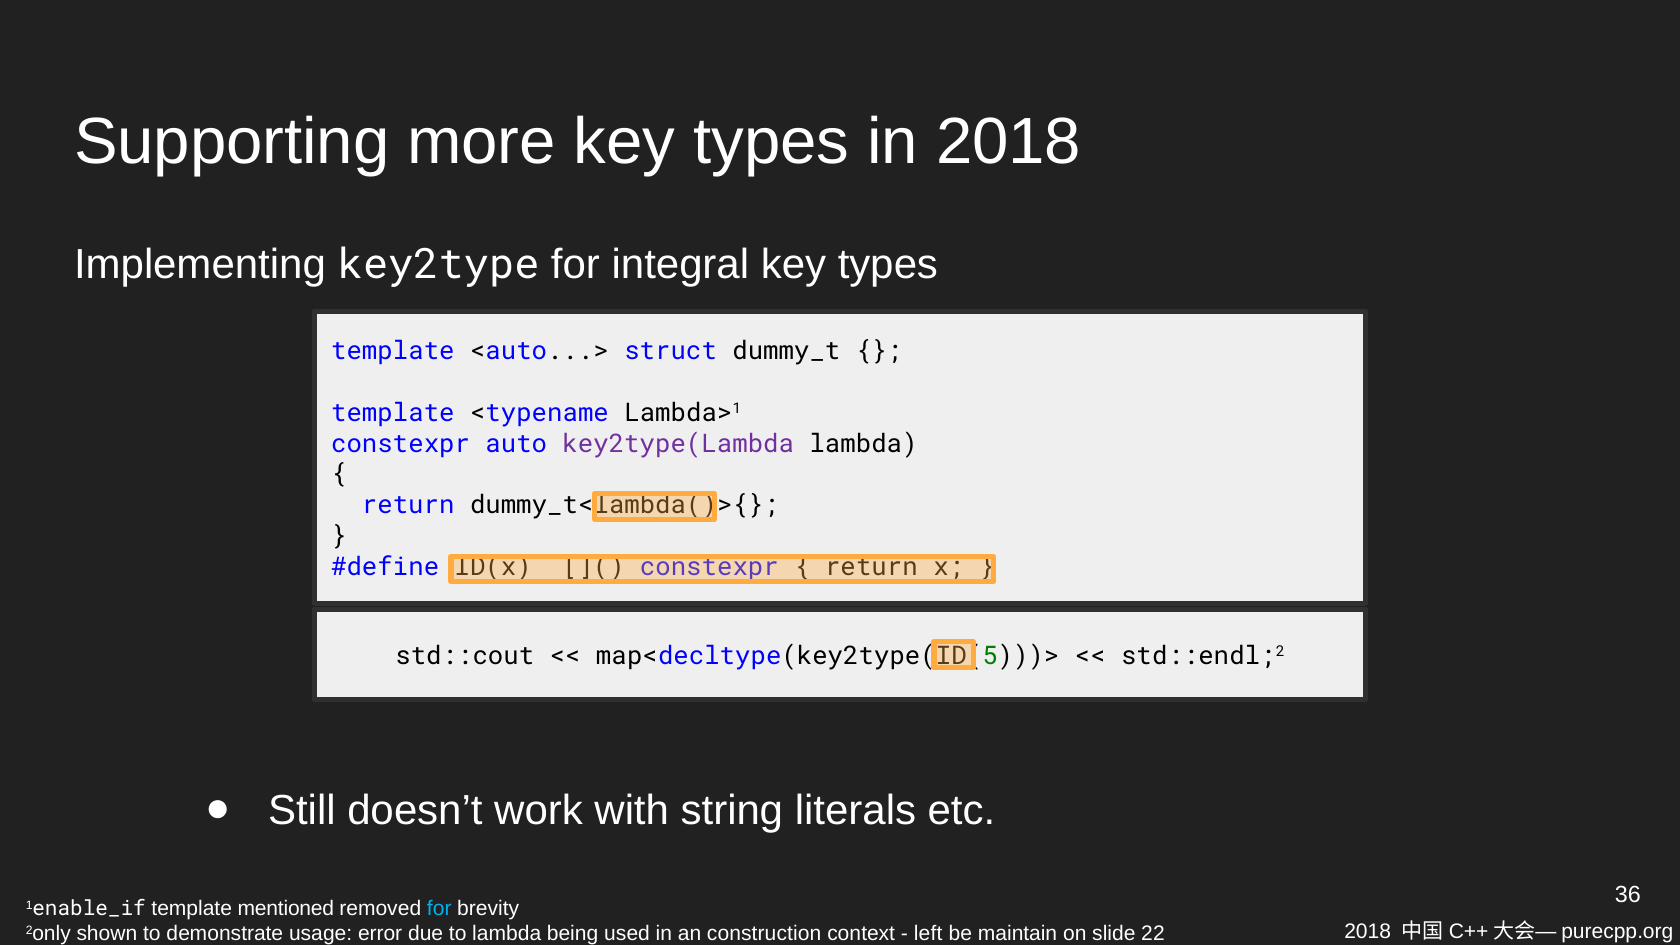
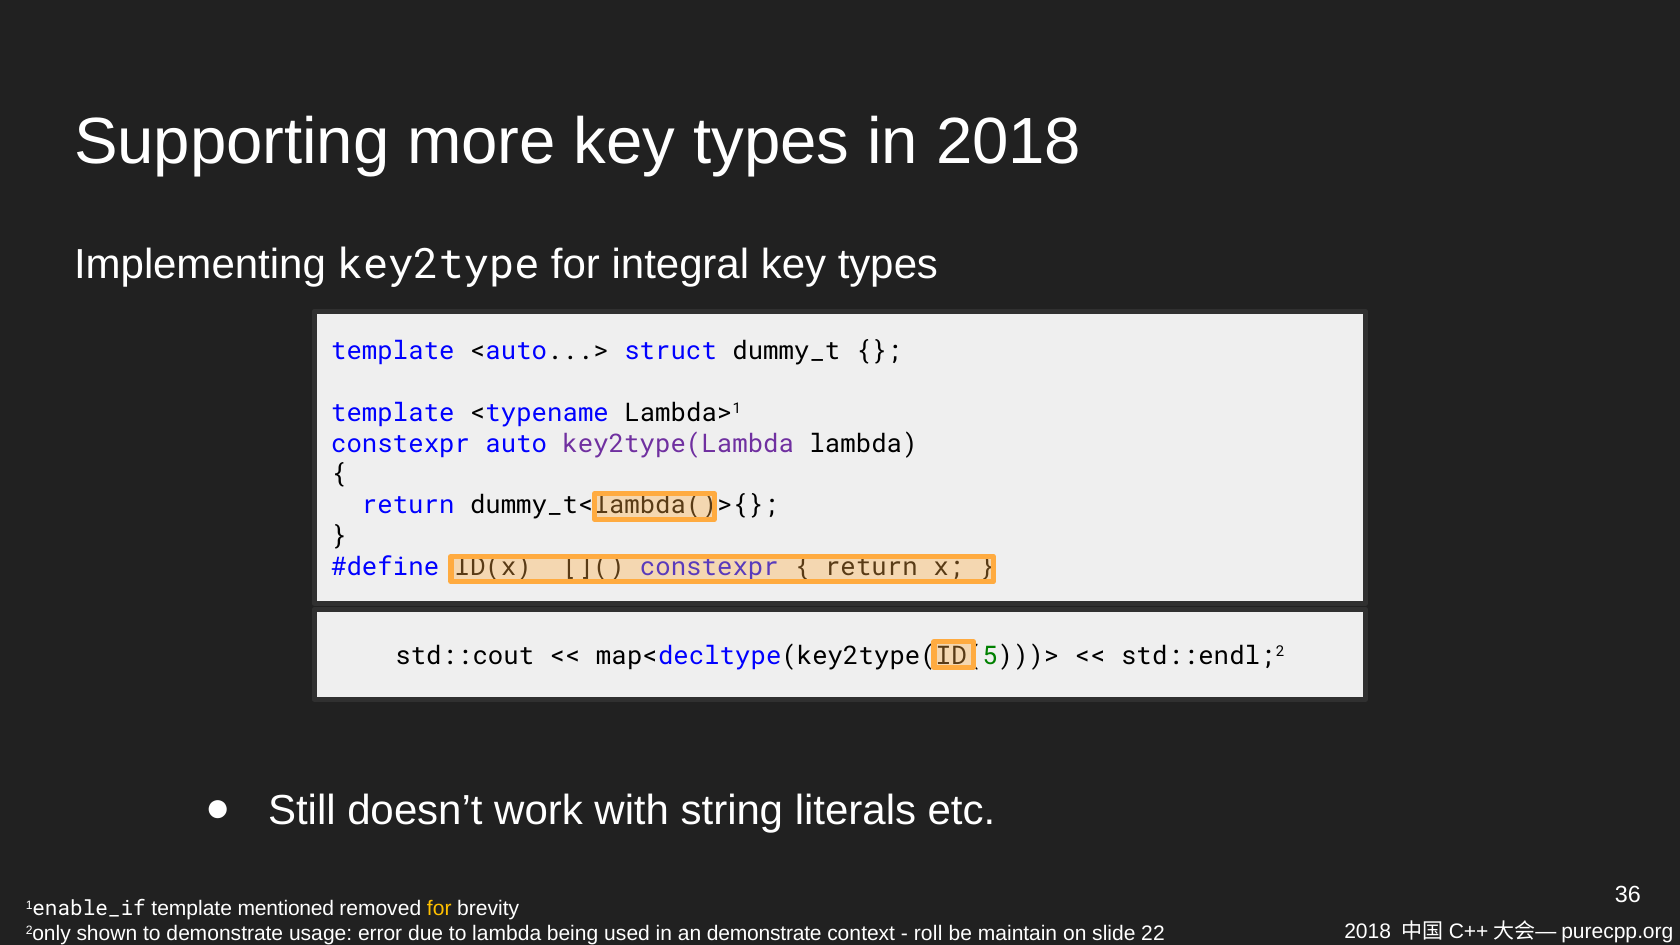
for at (439, 908) colour: light blue -> yellow
an construction: construction -> demonstrate
left: left -> roll
